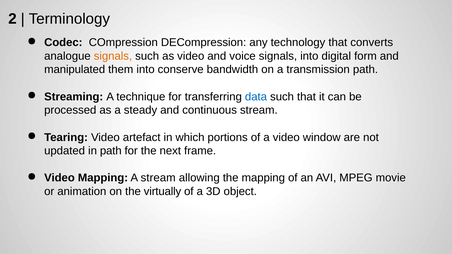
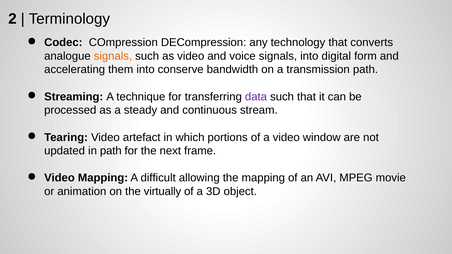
manipulated: manipulated -> accelerating
data colour: blue -> purple
A stream: stream -> difficult
